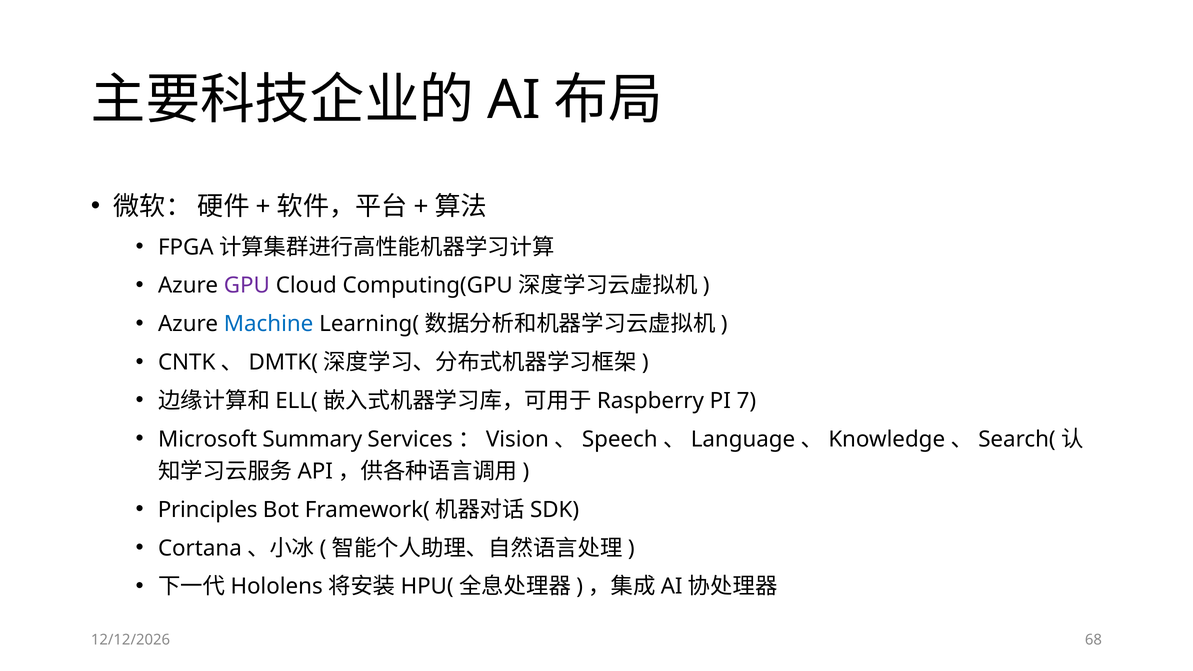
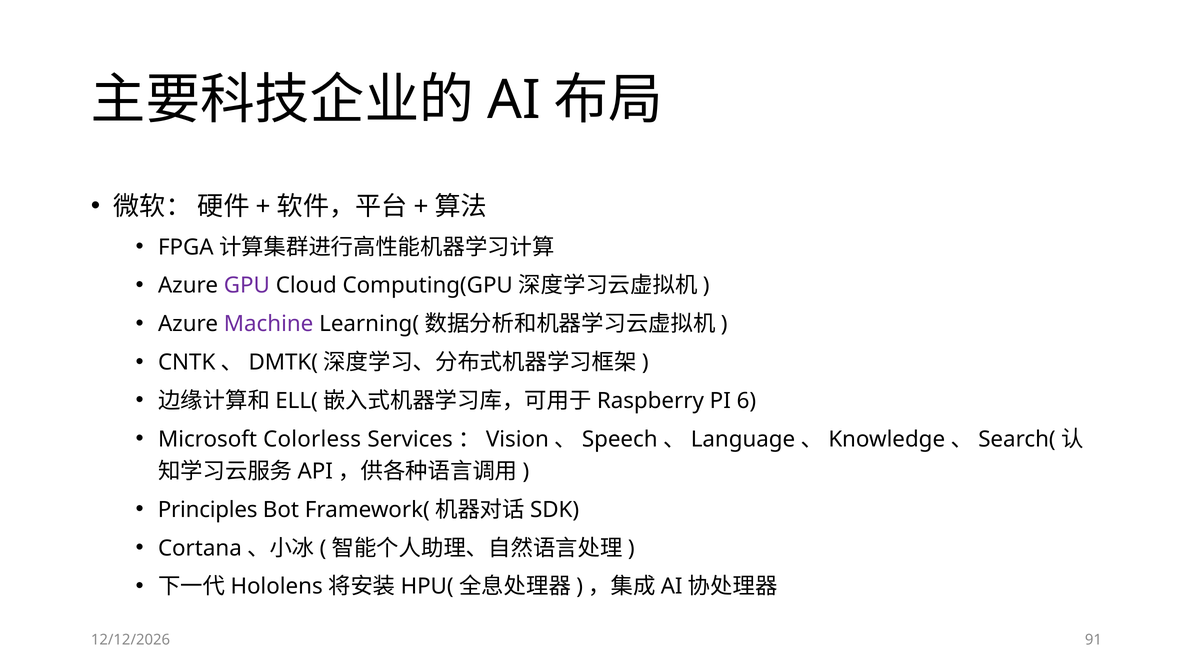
Machine colour: blue -> purple
7: 7 -> 6
Summary: Summary -> Colorless
68: 68 -> 91
